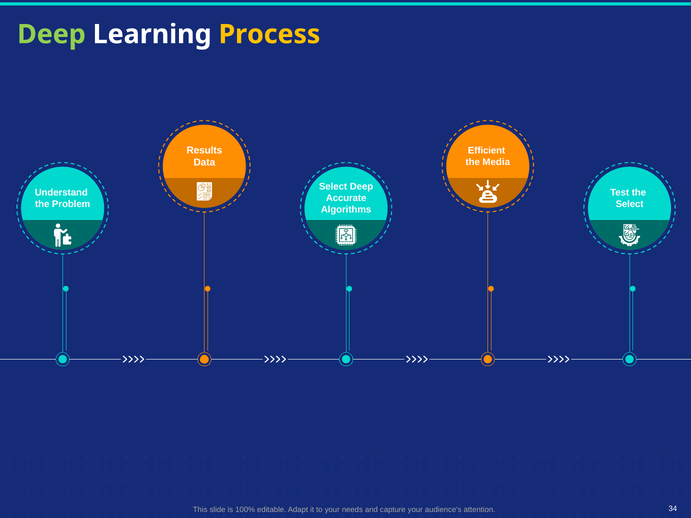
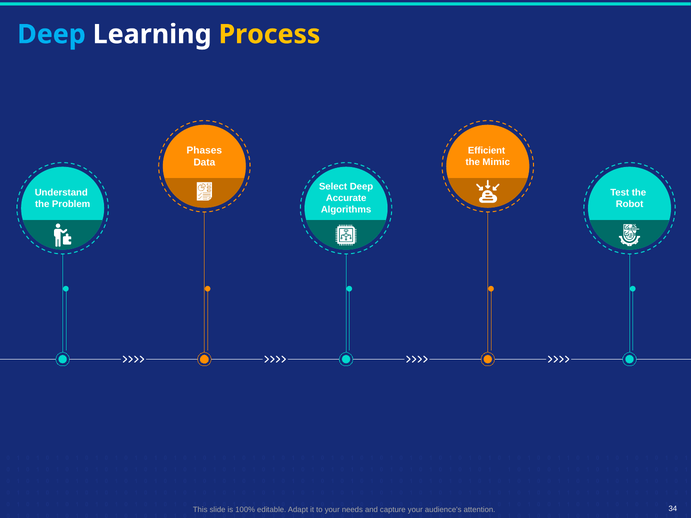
Deep at (51, 34) colour: light green -> light blue
Results: Results -> Phases
Media: Media -> Mimic
Select at (630, 204): Select -> Robot
